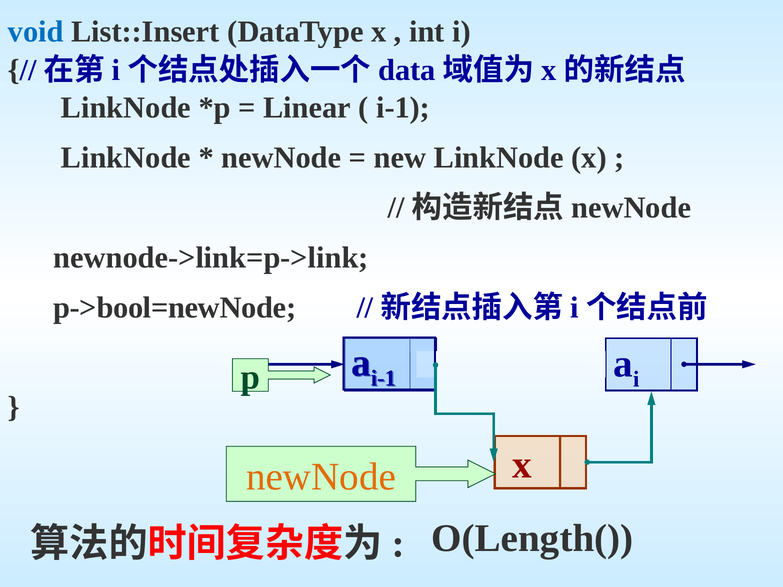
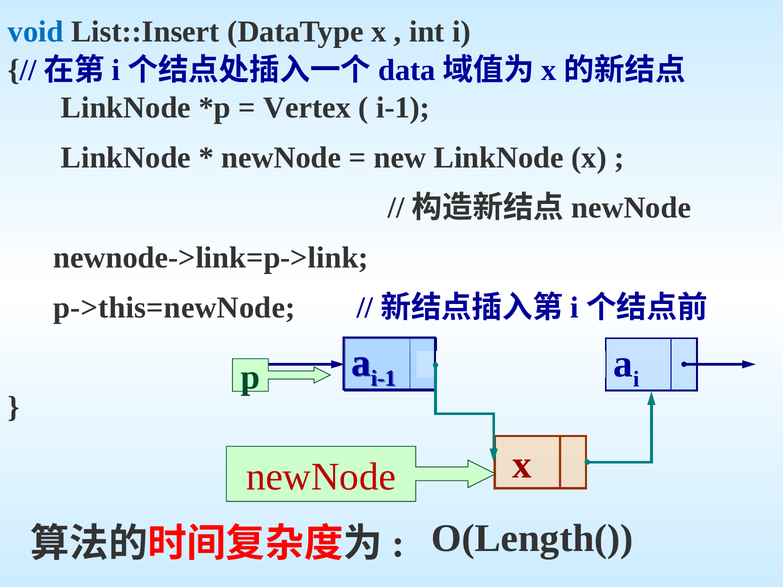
Linear: Linear -> Vertex
p->bool=newNode: p->bool=newNode -> p->this=newNode
newNode at (321, 477) colour: orange -> red
